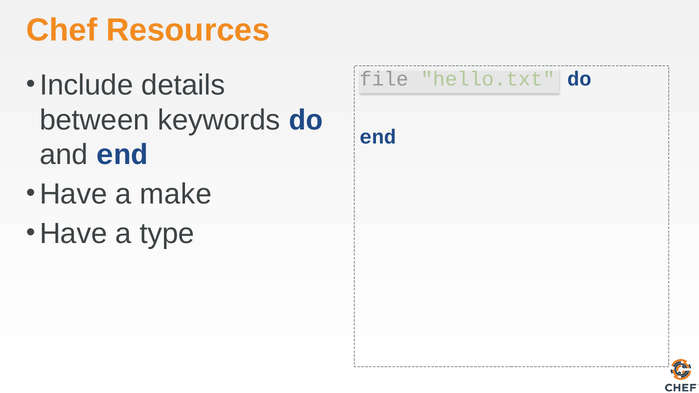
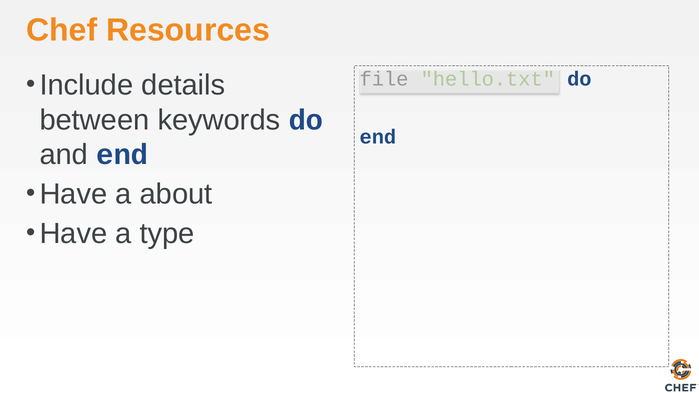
make: make -> about
